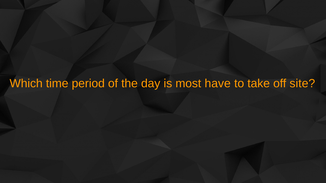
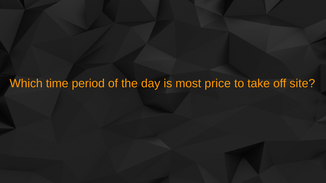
have: have -> price
